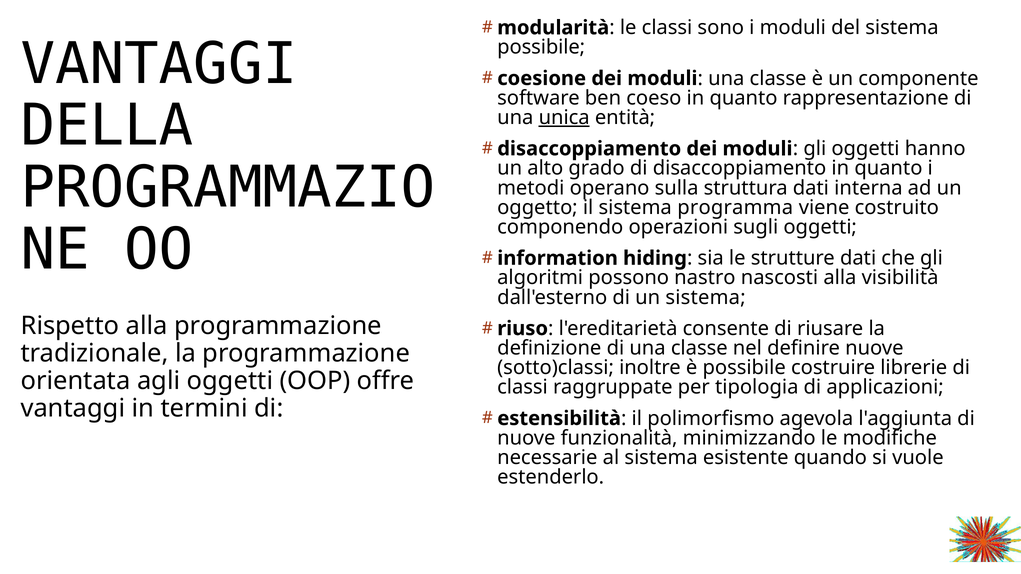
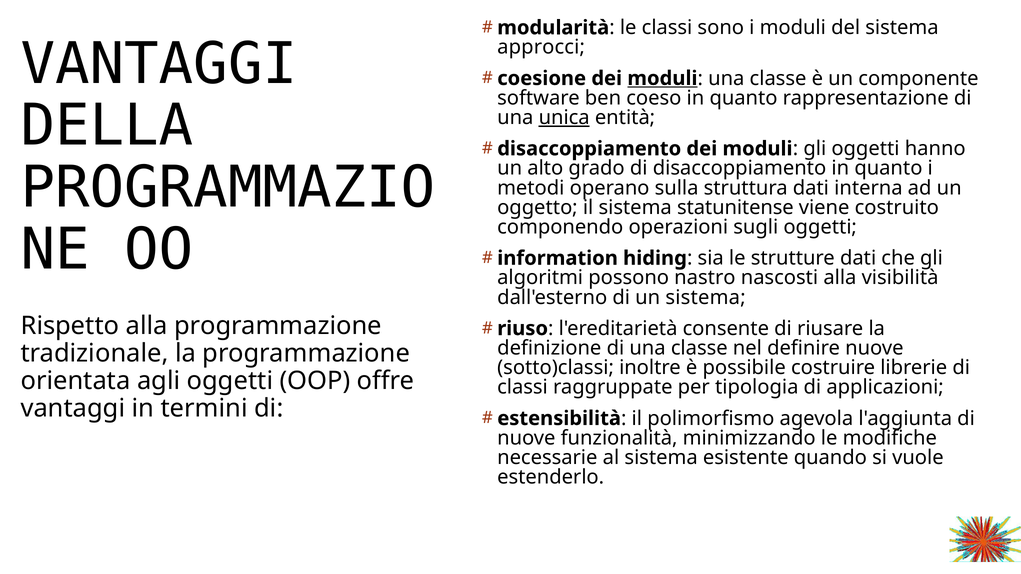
possibile at (541, 47): possibile -> approcci
moduli at (662, 78) underline: none -> present
programma: programma -> statunitense
